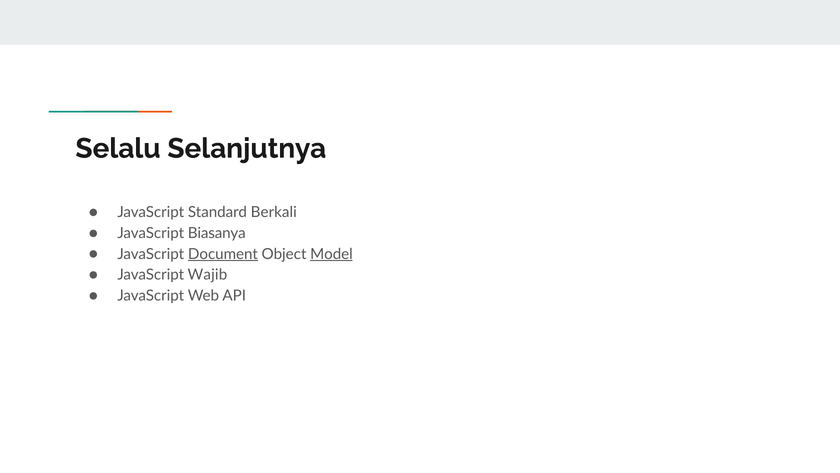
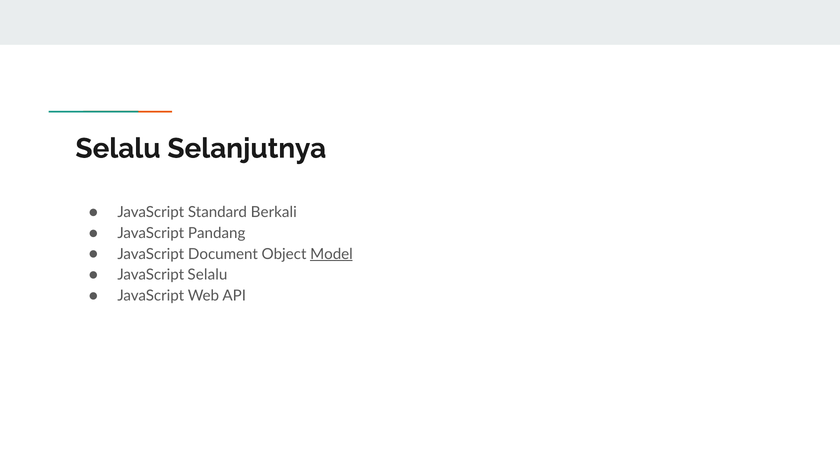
Biasanya: Biasanya -> Pandang
Document underline: present -> none
JavaScript Wajib: Wajib -> Selalu
